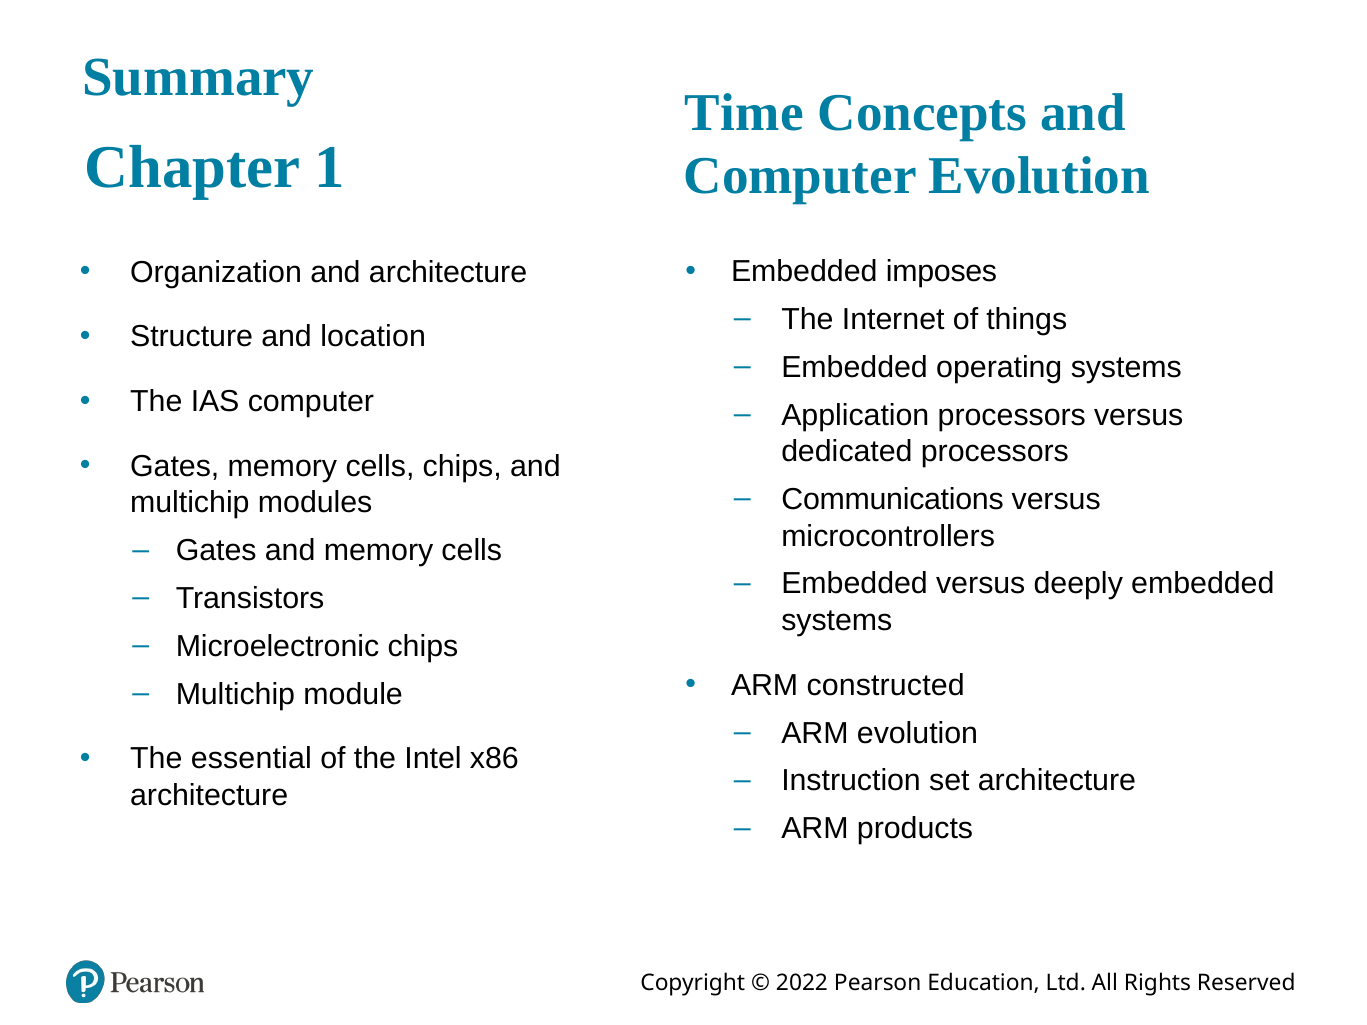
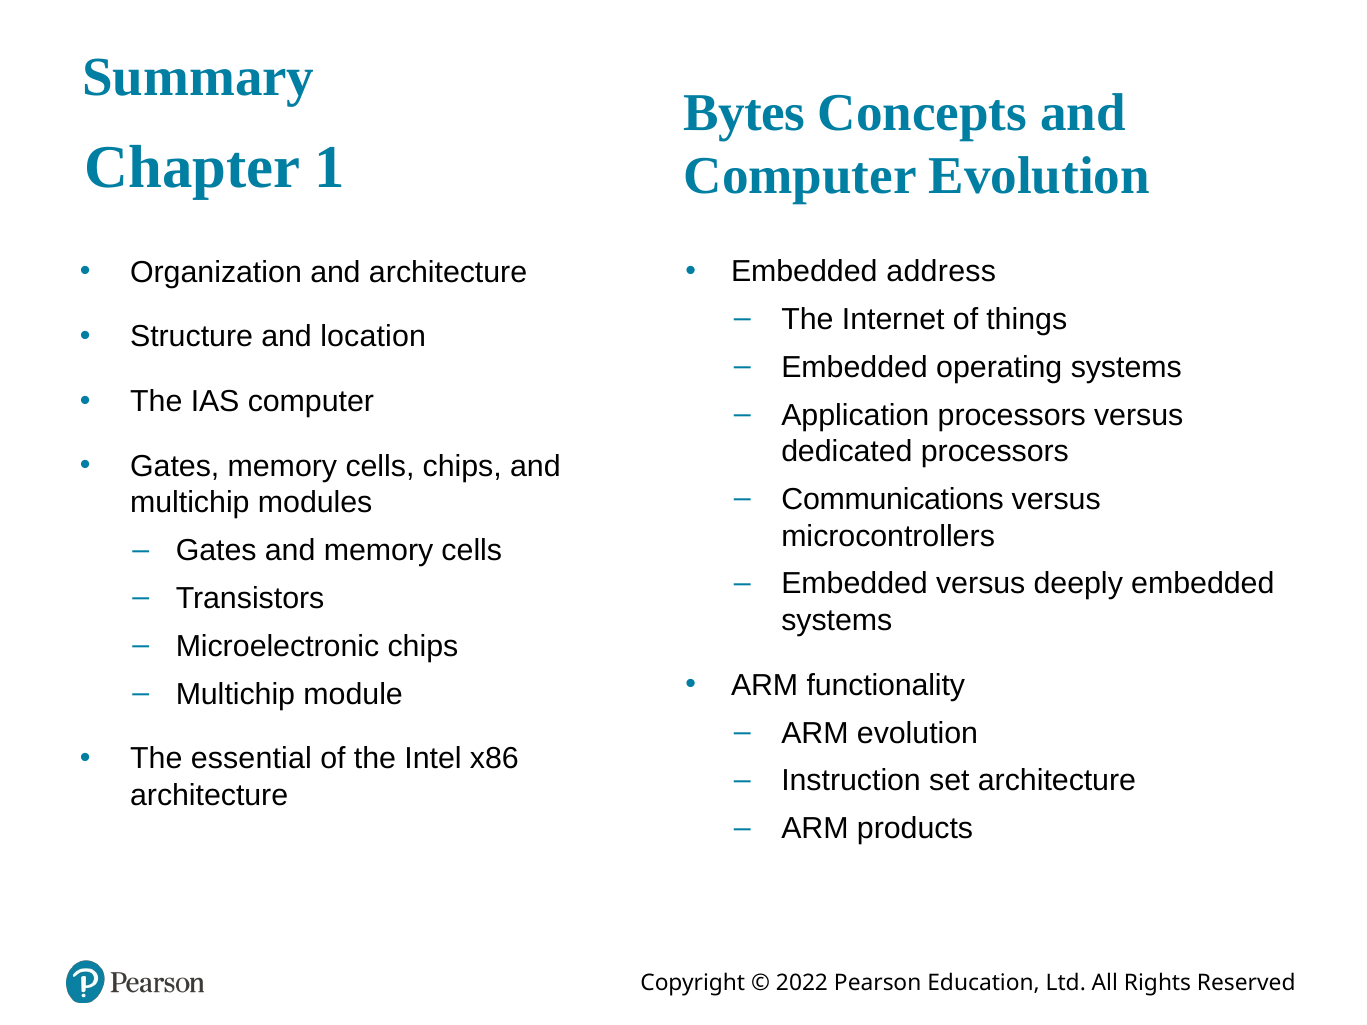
Time: Time -> Bytes
imposes: imposes -> address
constructed: constructed -> functionality
